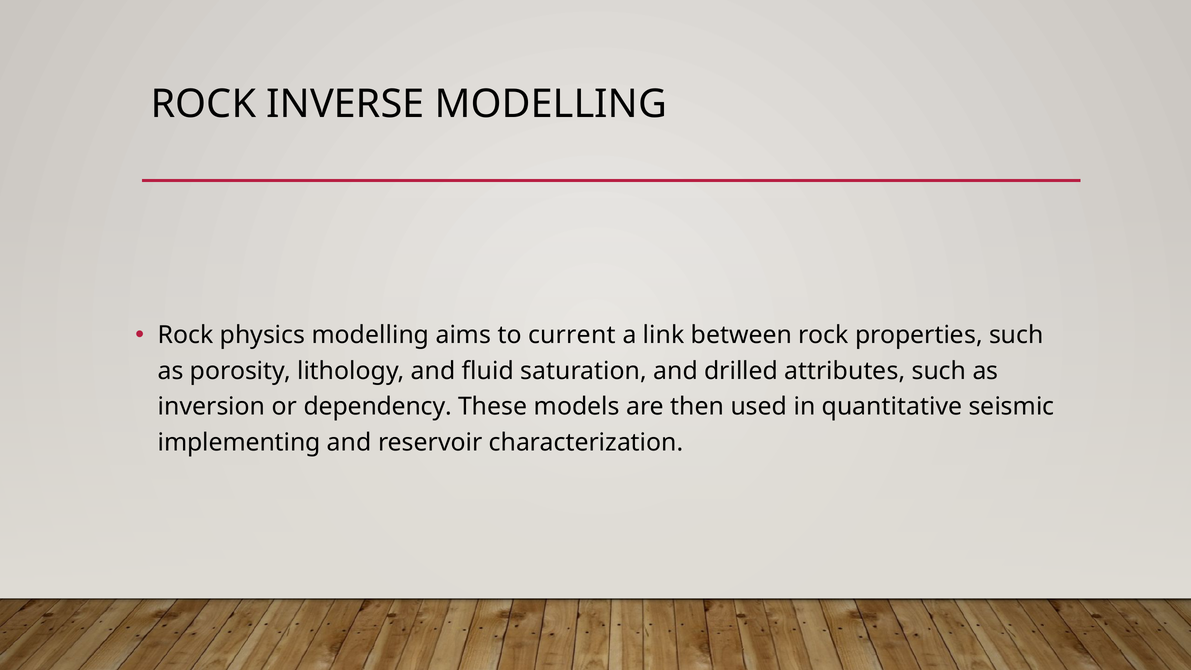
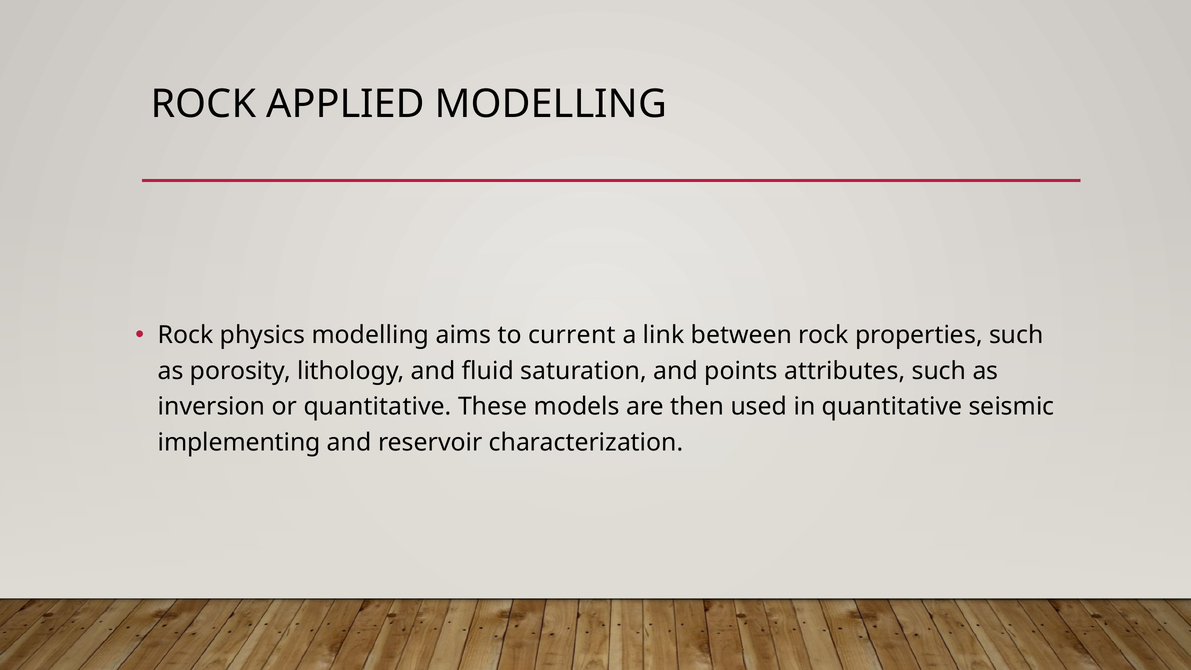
INVERSE: INVERSE -> APPLIED
drilled: drilled -> points
or dependency: dependency -> quantitative
